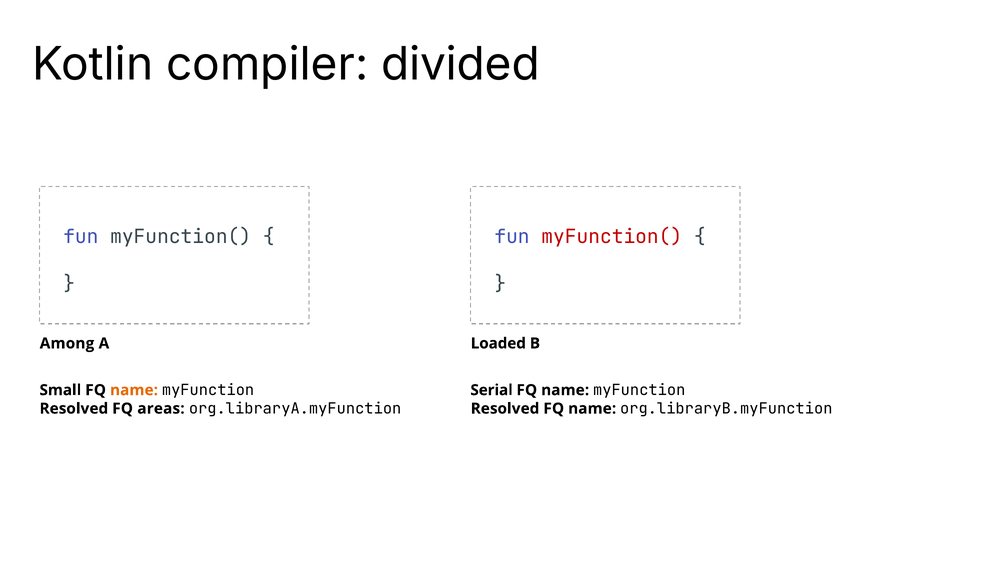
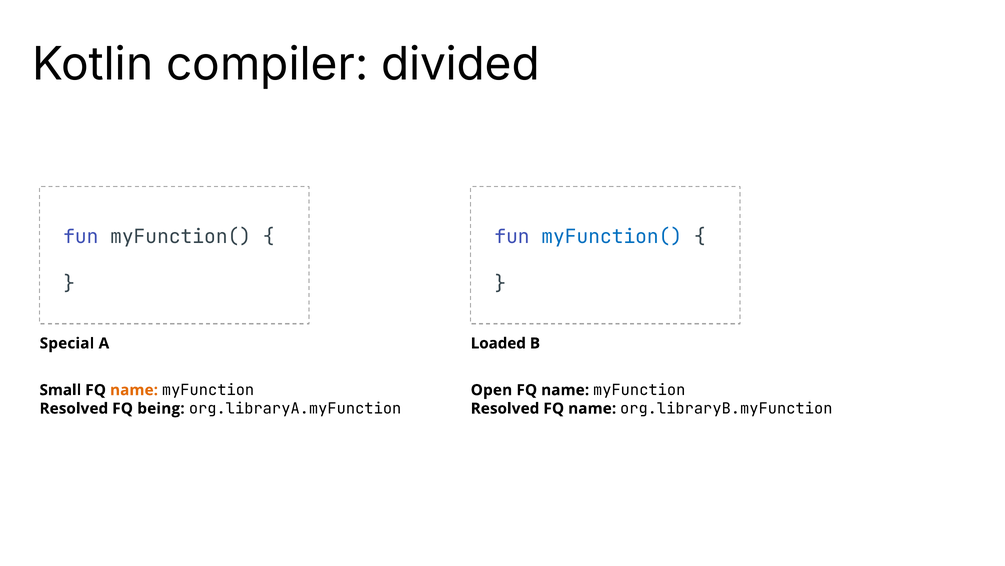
myFunction( at (612, 237) colour: red -> blue
Among: Among -> Special
Serial: Serial -> Open
areas: areas -> being
